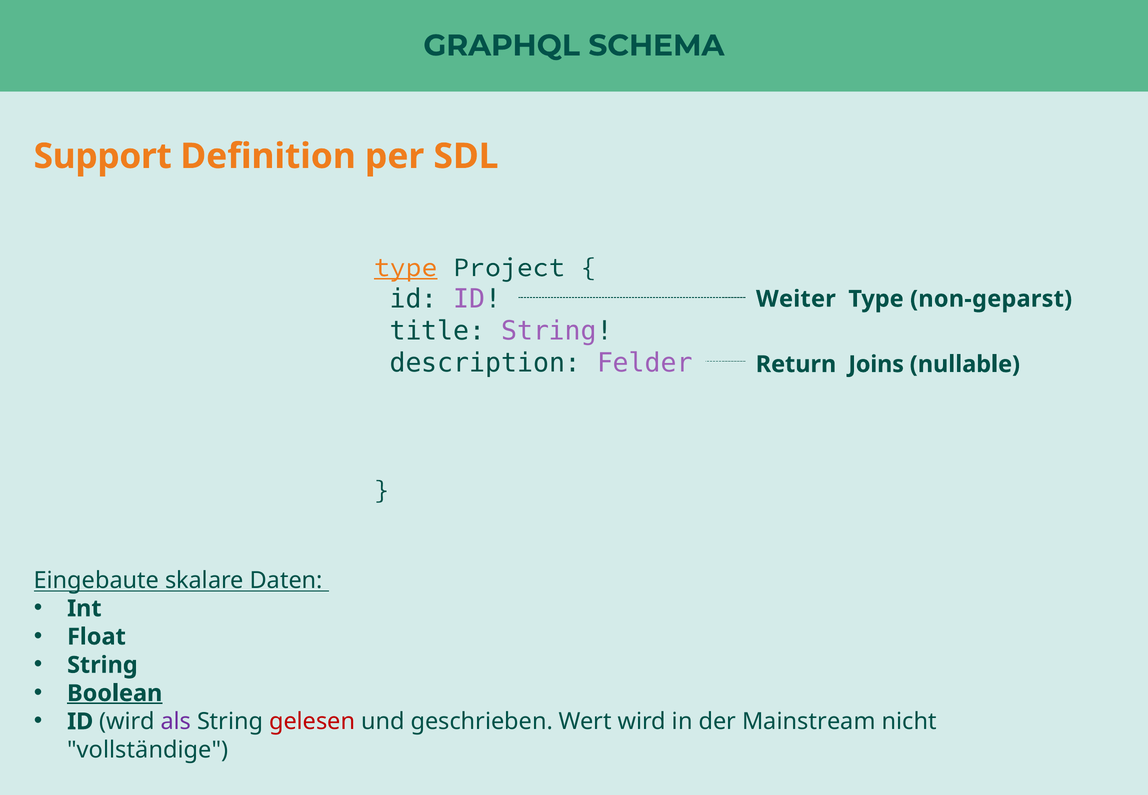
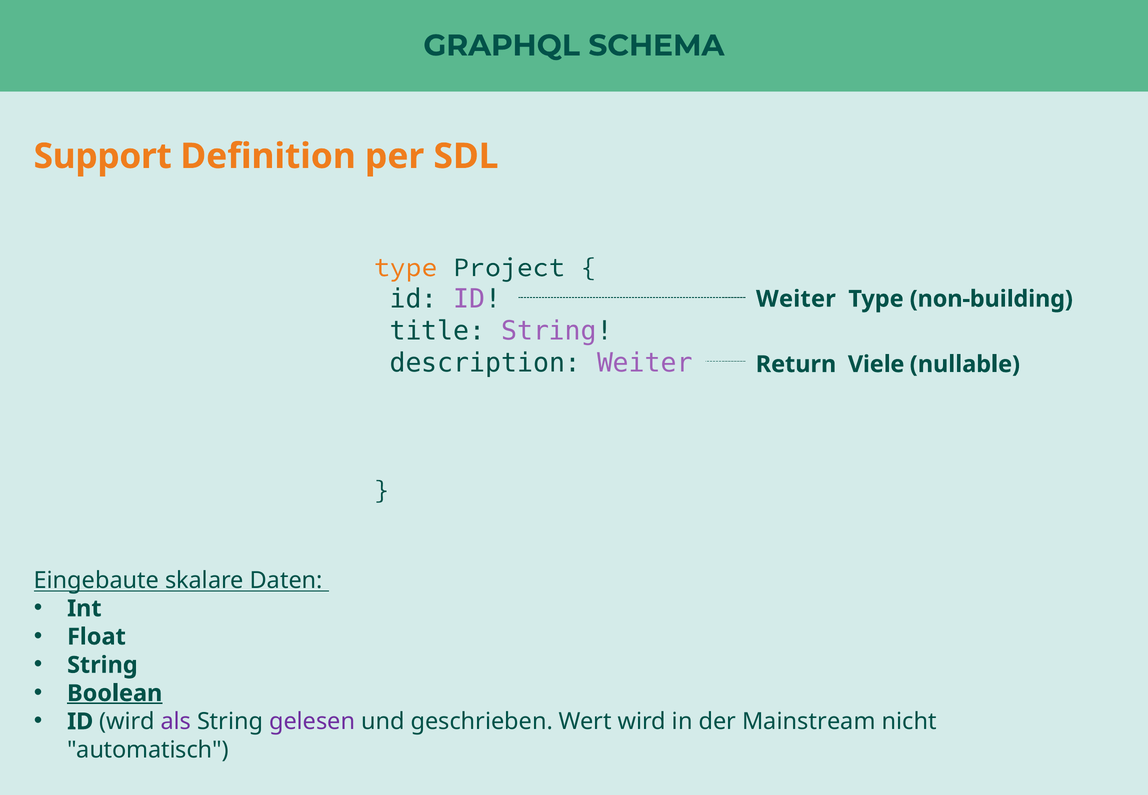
type at (406, 267) underline: present -> none
non-geparst: non-geparst -> non-building
description Felder: Felder -> Weiter
Joins: Joins -> Viele
gelesen colour: red -> purple
vollständige: vollständige -> automatisch
